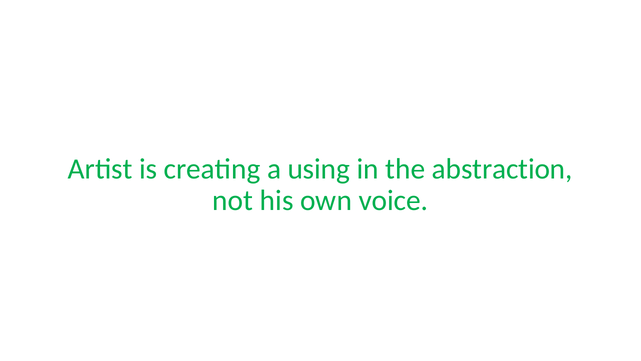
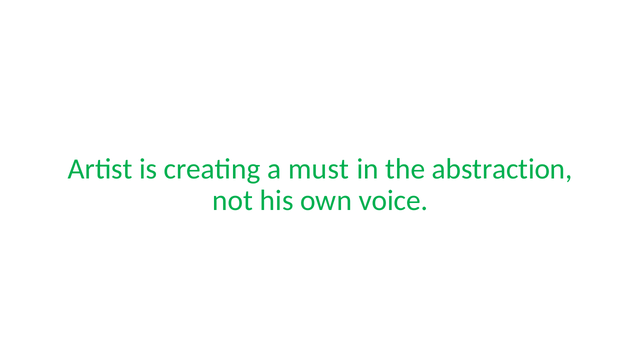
using: using -> must
